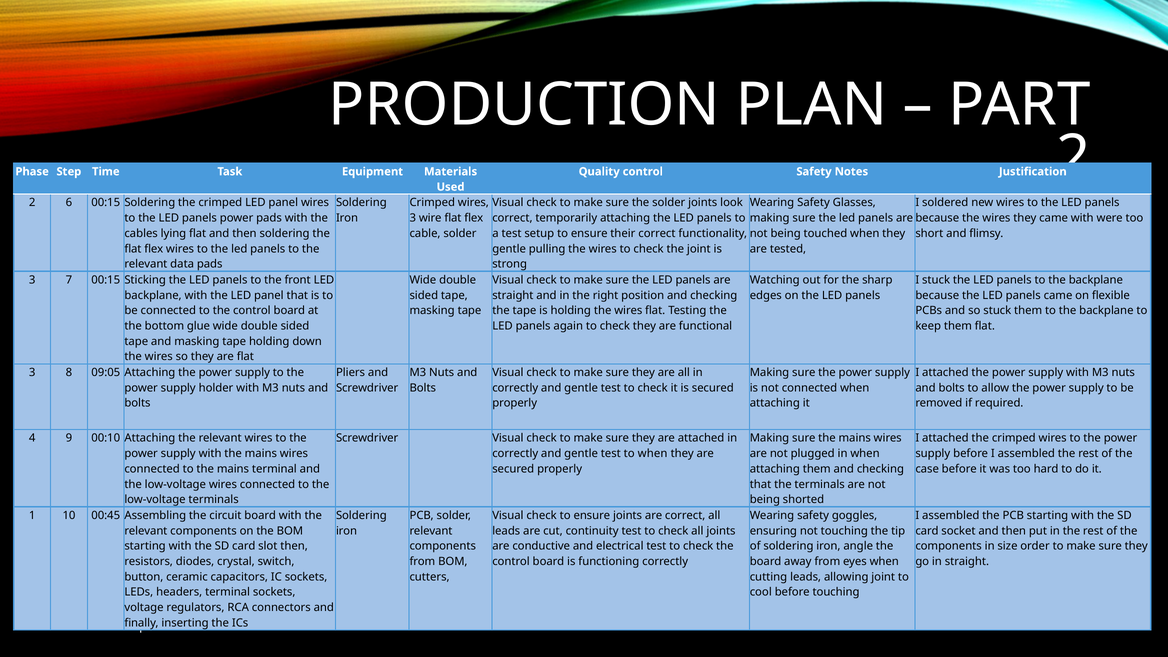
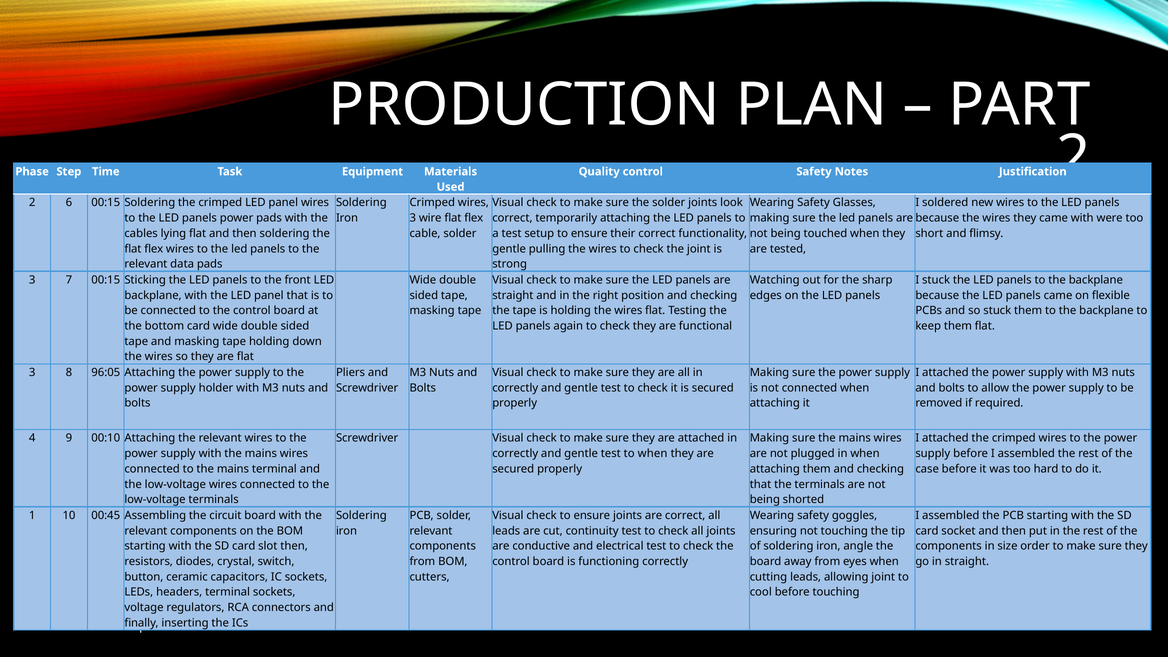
bottom glue: glue -> card
09:05: 09:05 -> 96:05
